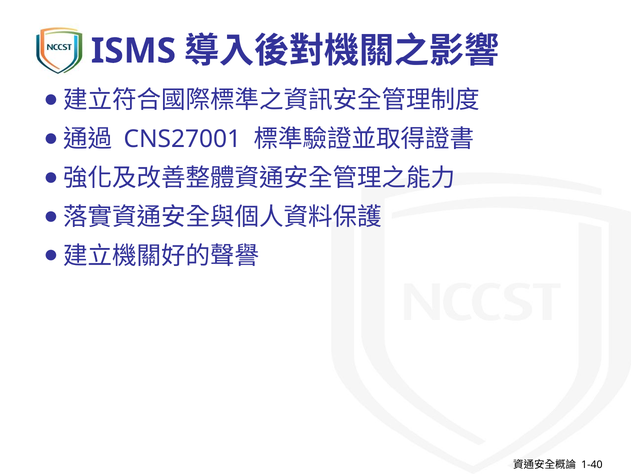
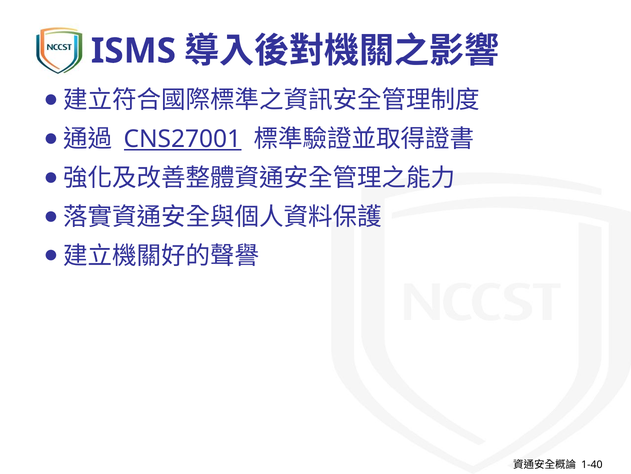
CNS27001 underline: none -> present
